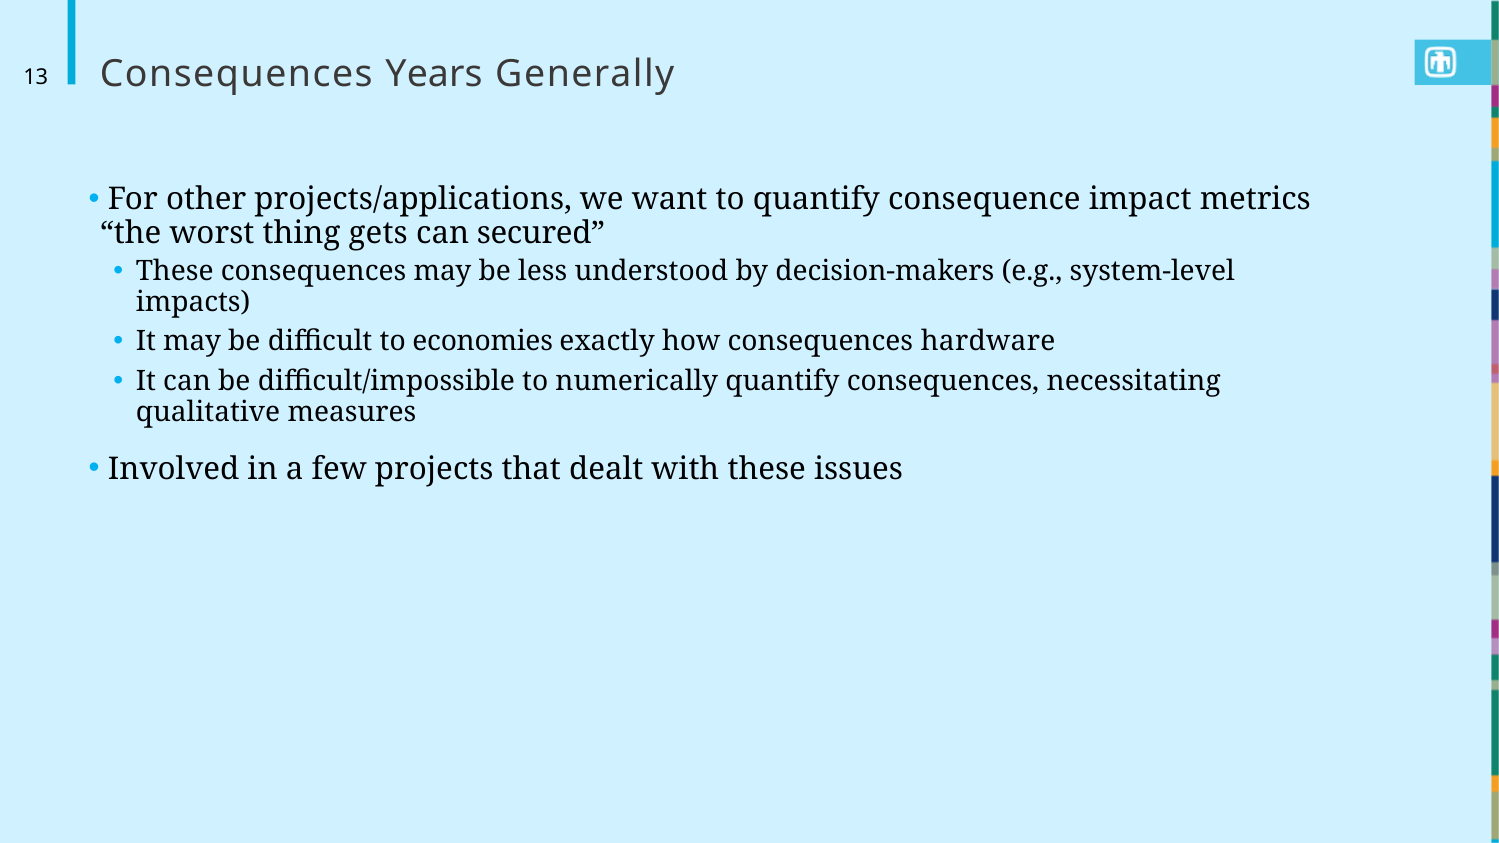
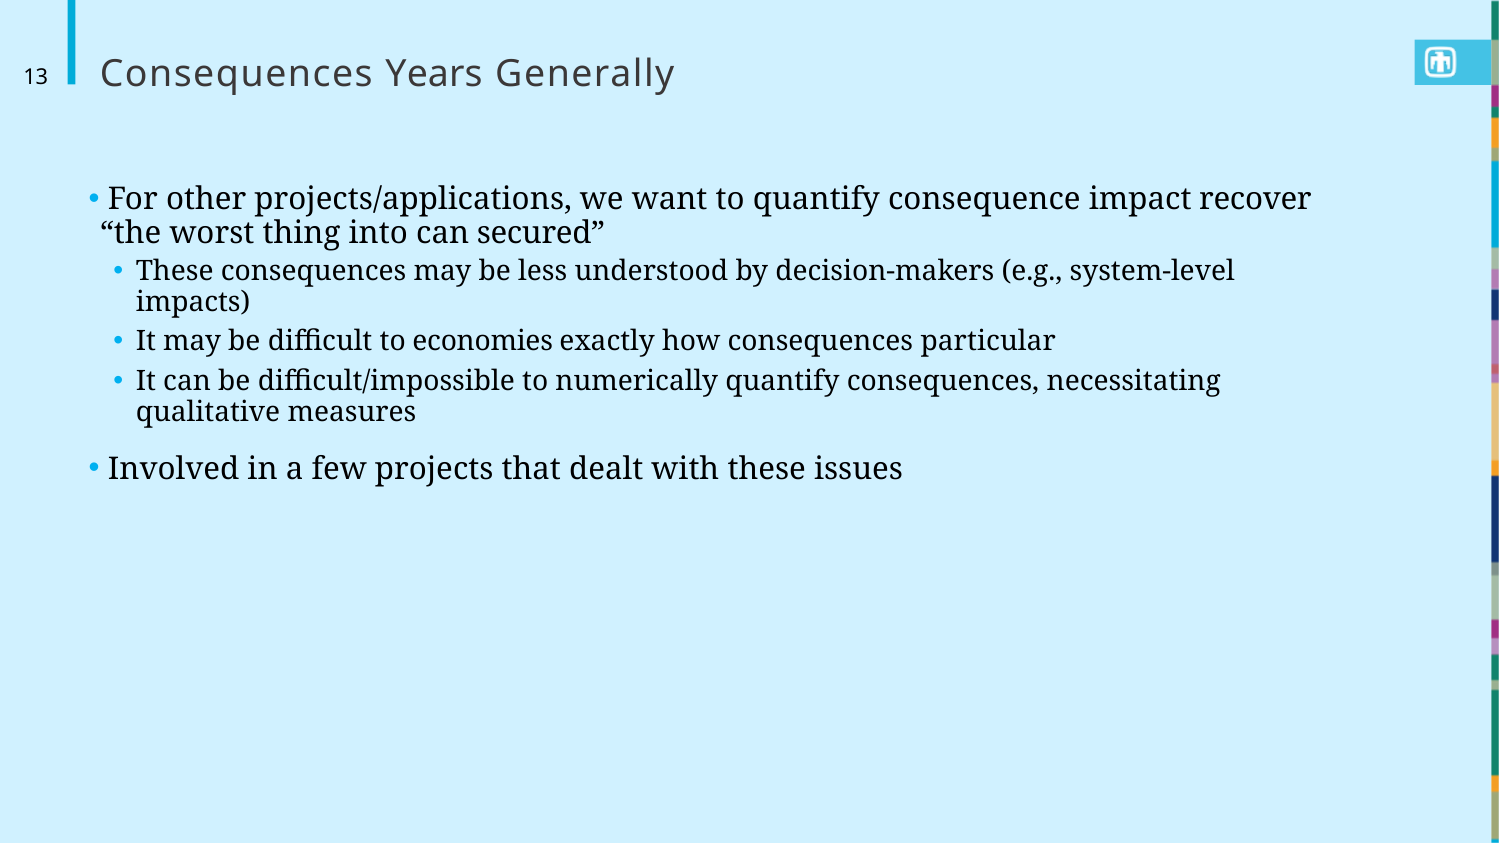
metrics: metrics -> recover
gets: gets -> into
hardware: hardware -> particular
